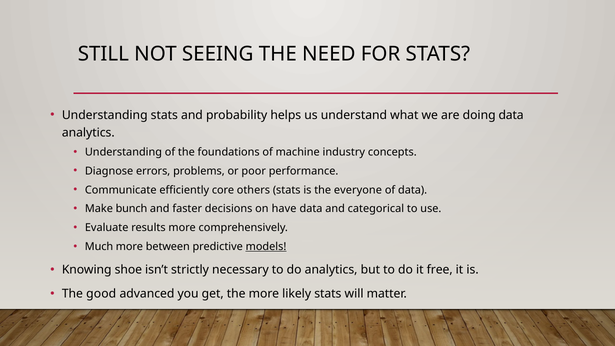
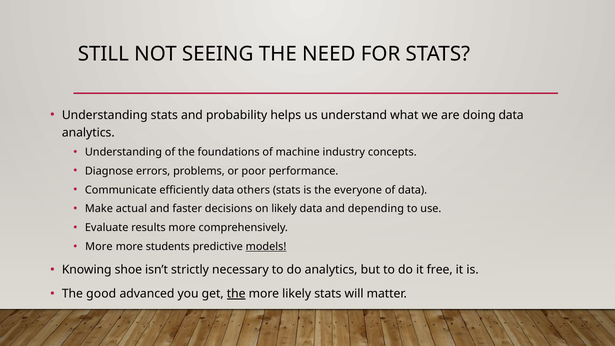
efficiently core: core -> data
bunch: bunch -> actual
on have: have -> likely
categorical: categorical -> depending
Much at (99, 247): Much -> More
between: between -> students
the at (236, 294) underline: none -> present
